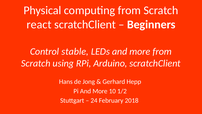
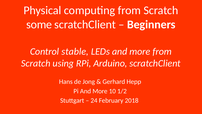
react: react -> some
